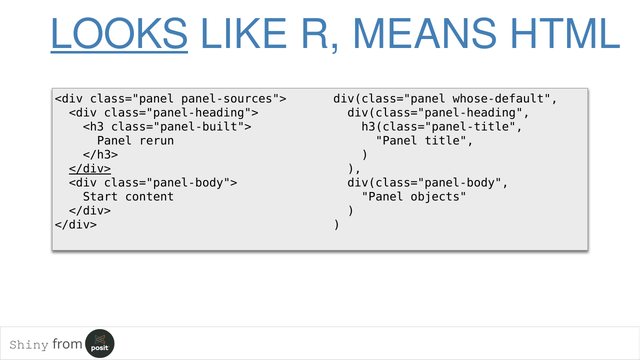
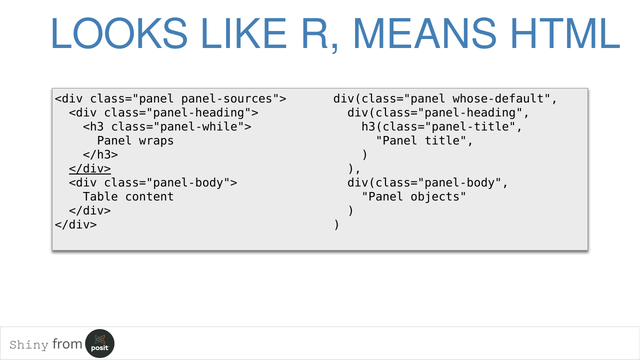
LOOKS underline: present -> none
class="panel-built">: class="panel-built"> -> class="panel-while">
rerun: rerun -> wraps
Start: Start -> Table
